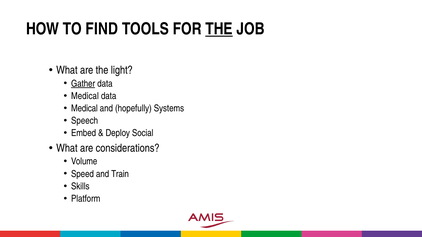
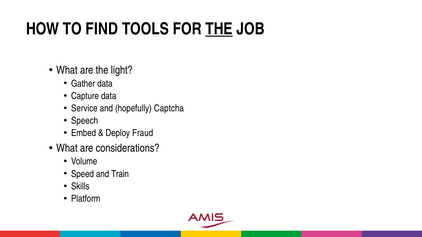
Gather underline: present -> none
Medical at (85, 96): Medical -> Capture
Medical at (84, 108): Medical -> Service
Systems: Systems -> Captcha
Social: Social -> Fraud
